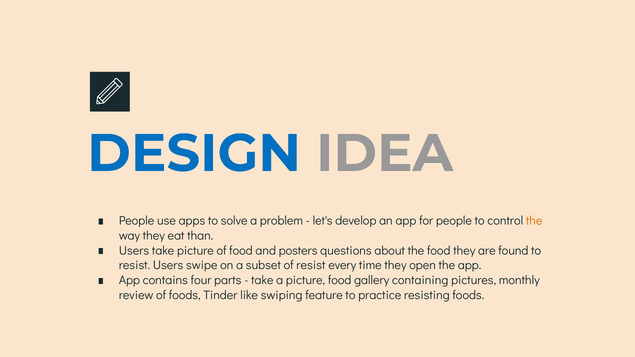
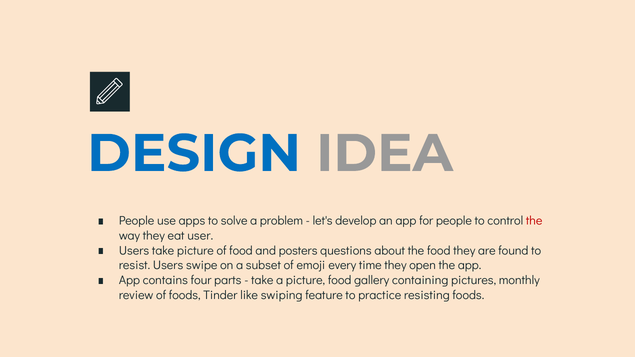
the at (534, 221) colour: orange -> red
than: than -> user
of resist: resist -> emoji
